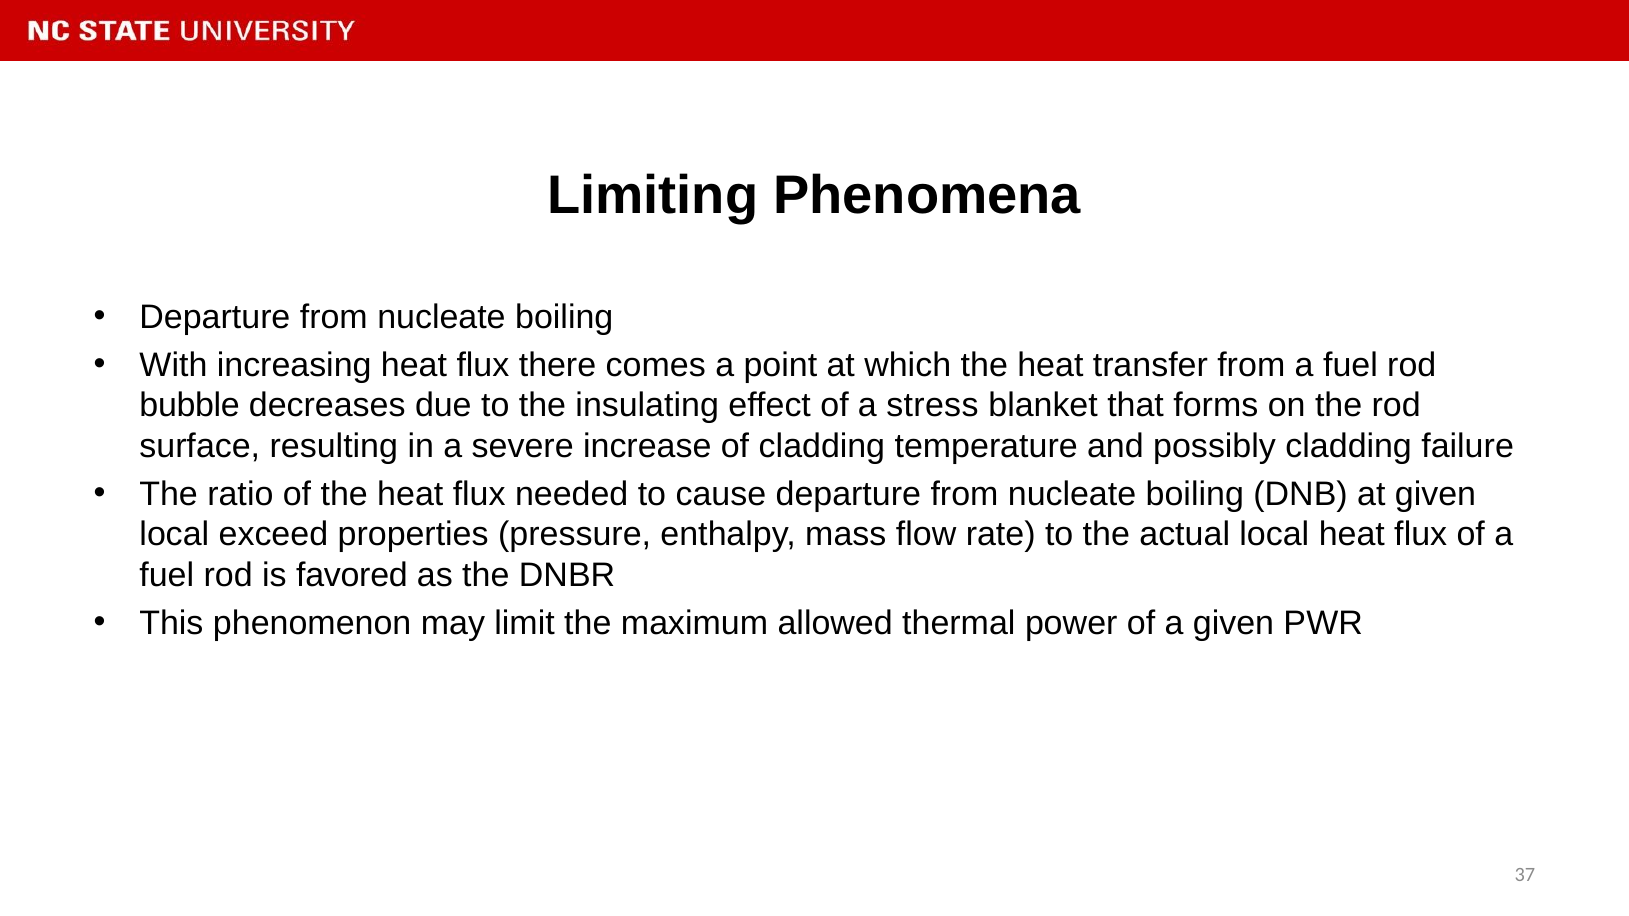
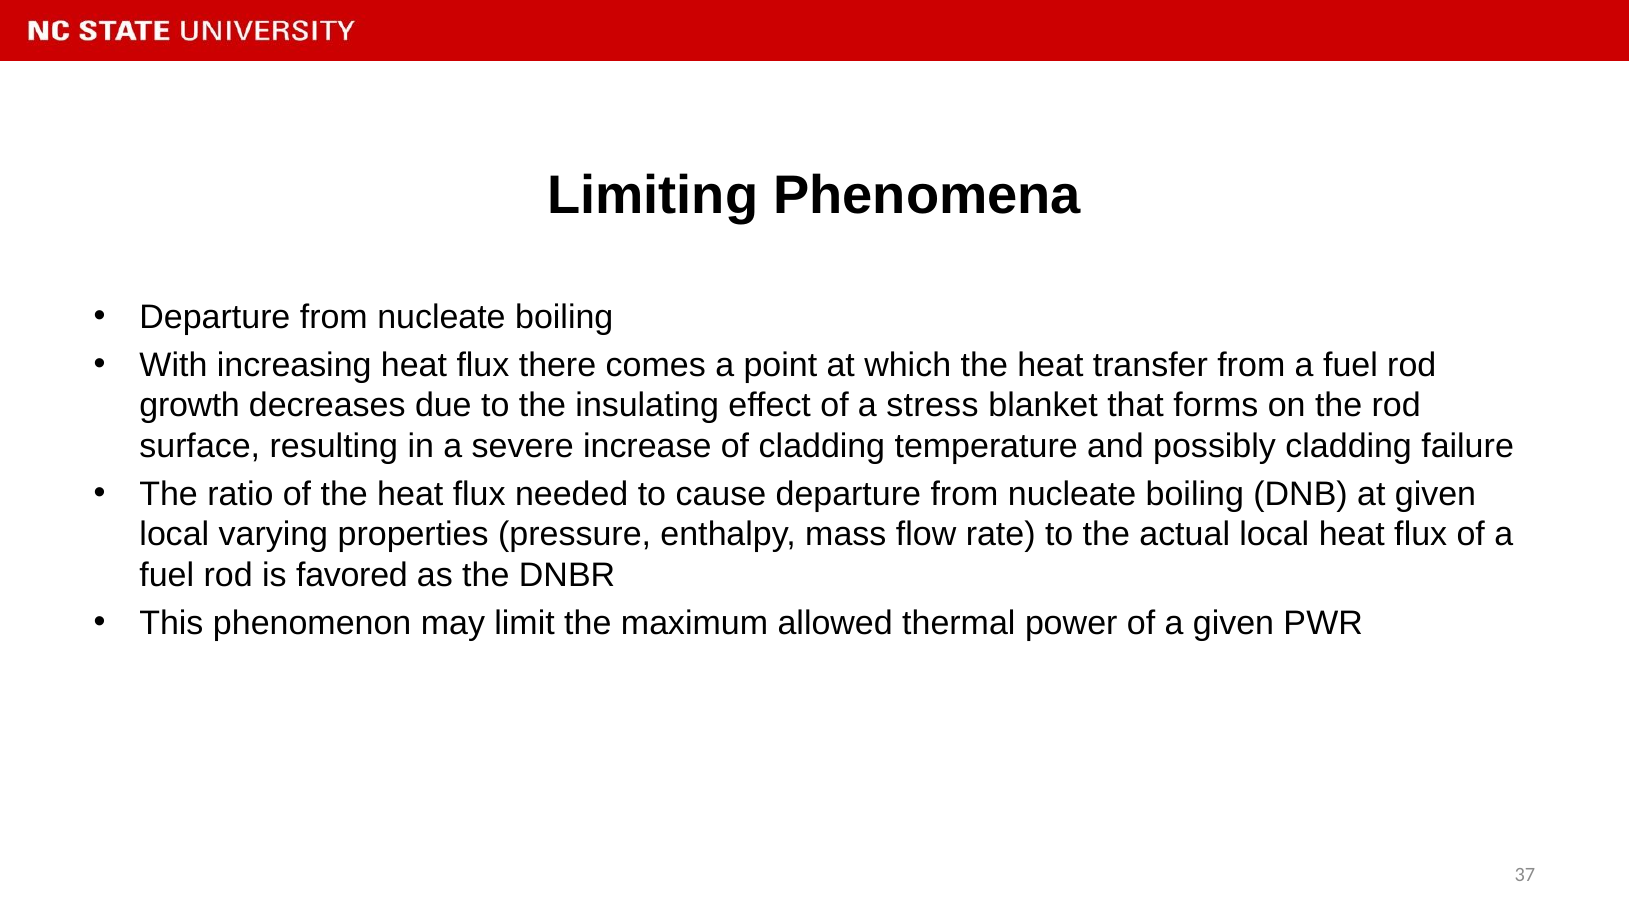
bubble: bubble -> growth
exceed: exceed -> varying
